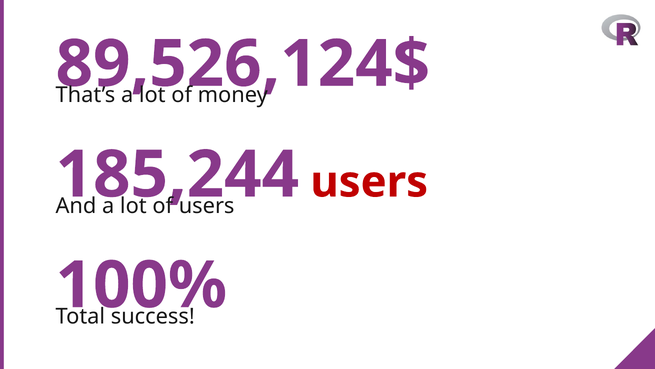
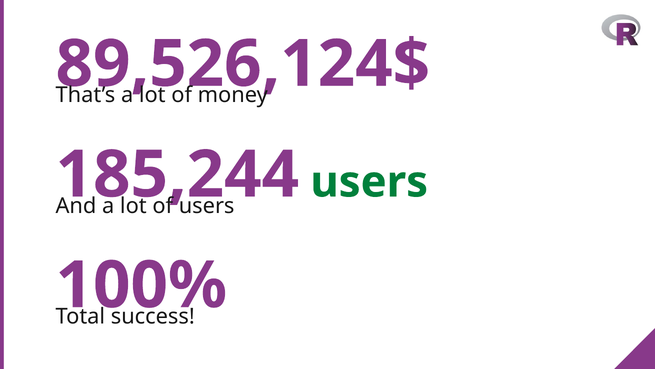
users at (369, 182) colour: red -> green
